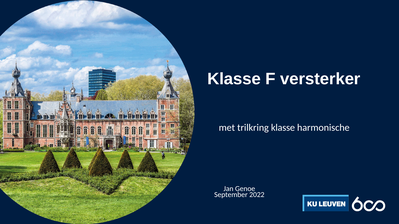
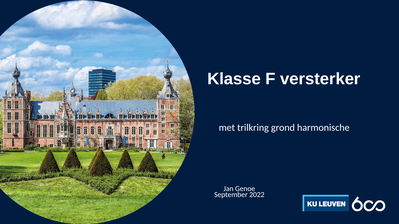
trilkring klasse: klasse -> grond
